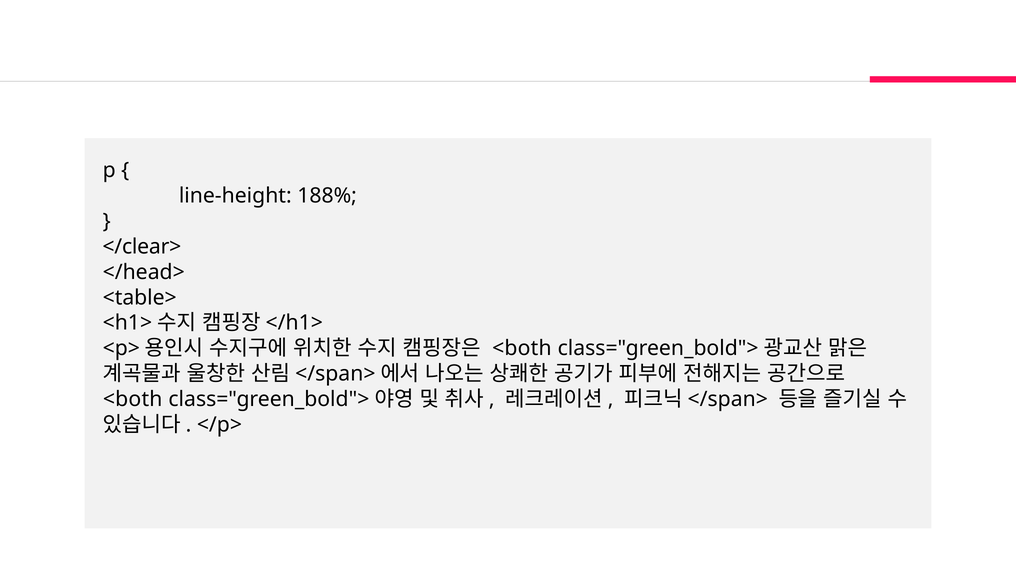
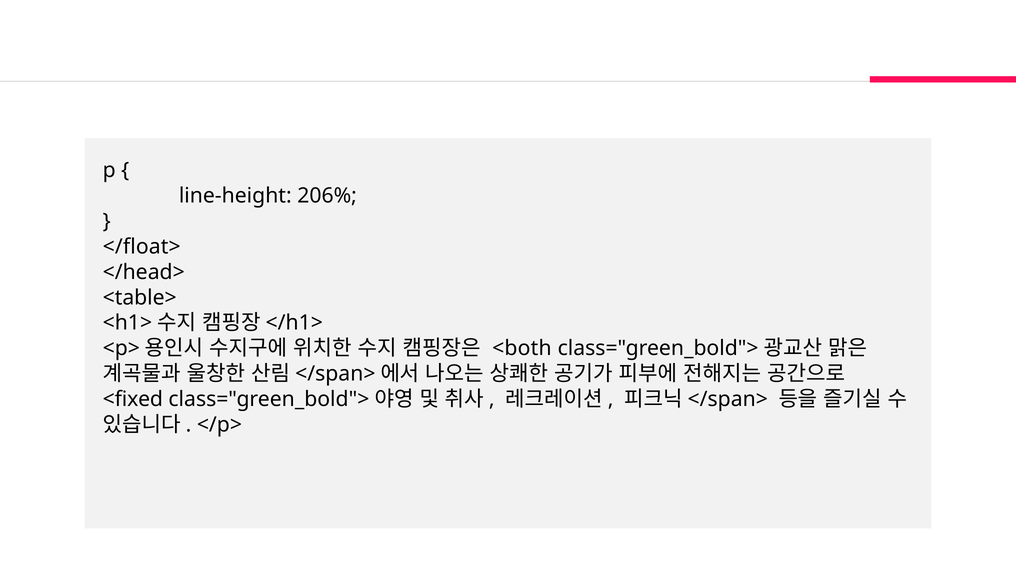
188%: 188% -> 206%
</clear>: </clear> -> </float>
<both at (133, 399): <both -> <fixed
